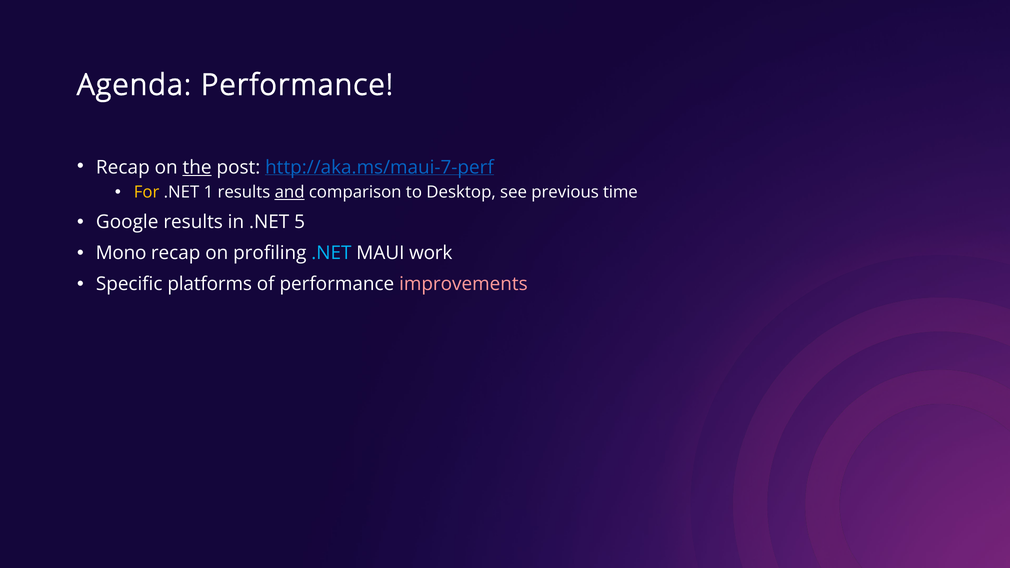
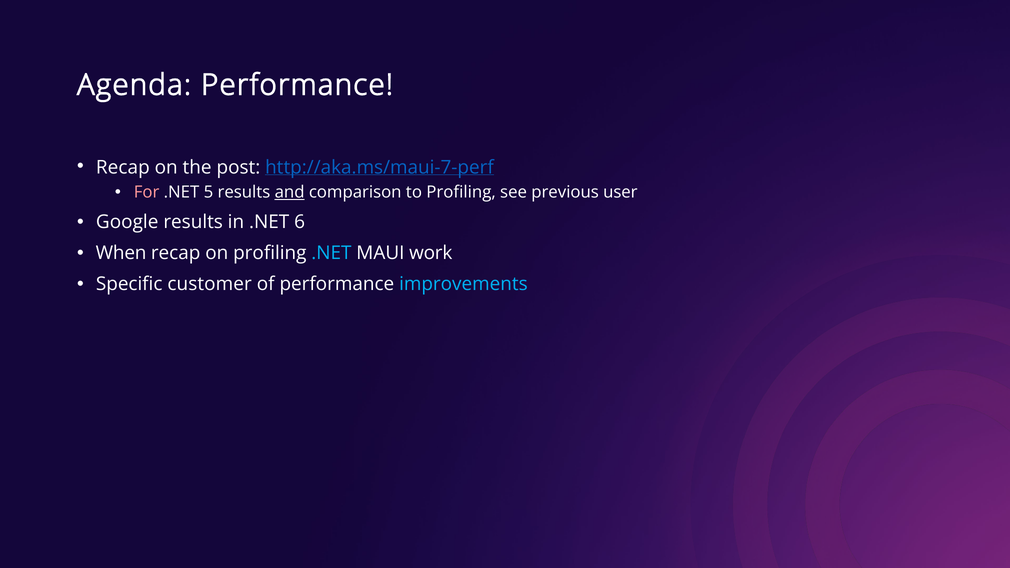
the underline: present -> none
For colour: yellow -> pink
1: 1 -> 5
to Desktop: Desktop -> Profiling
time: time -> user
5: 5 -> 6
Mono: Mono -> When
platforms: platforms -> customer
improvements colour: pink -> light blue
